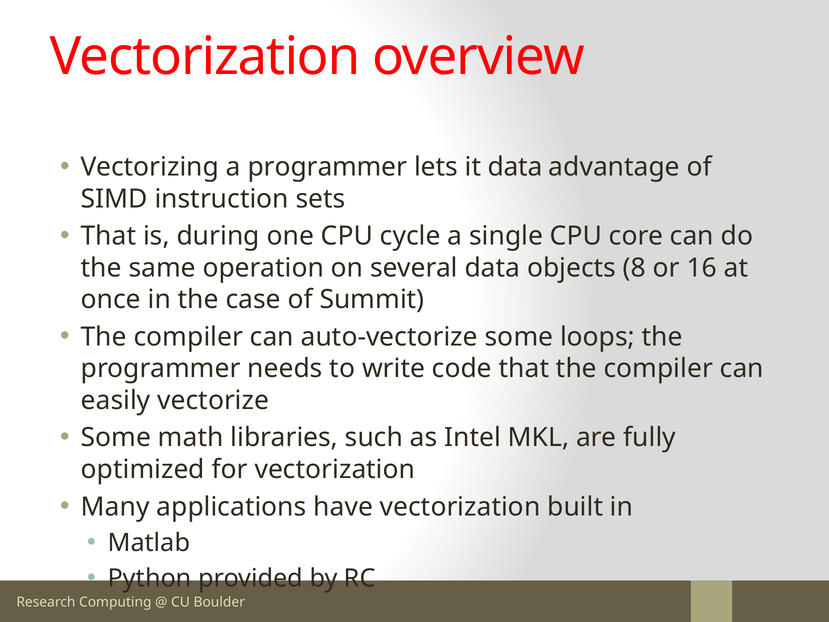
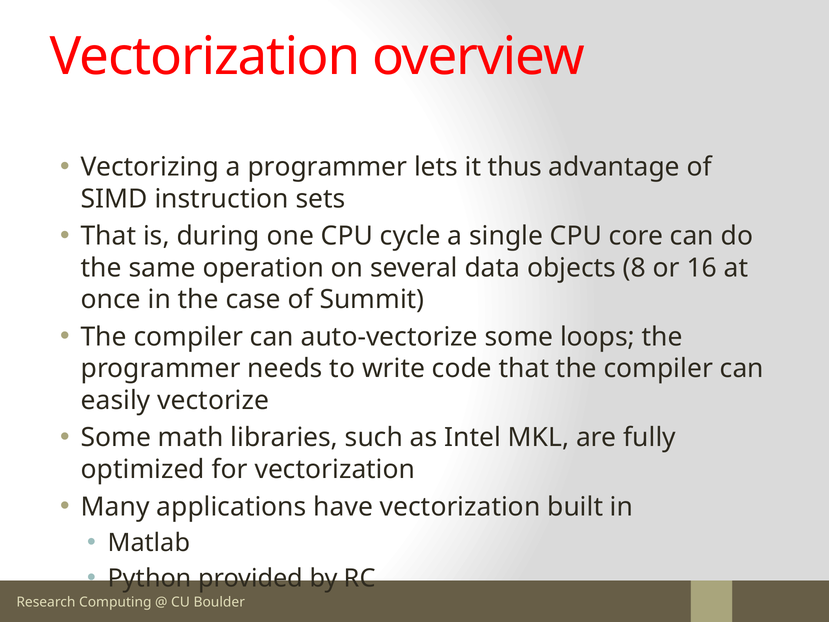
it data: data -> thus
